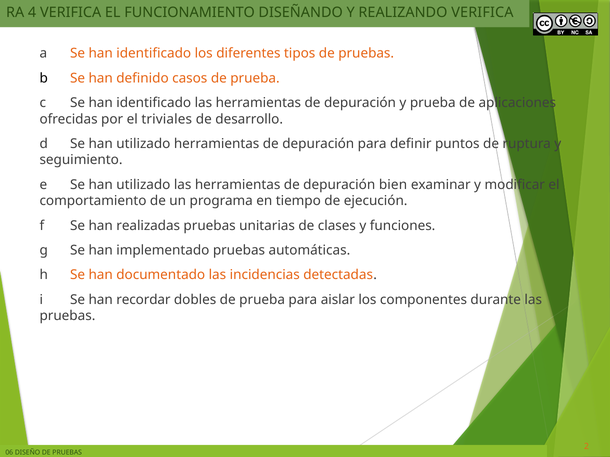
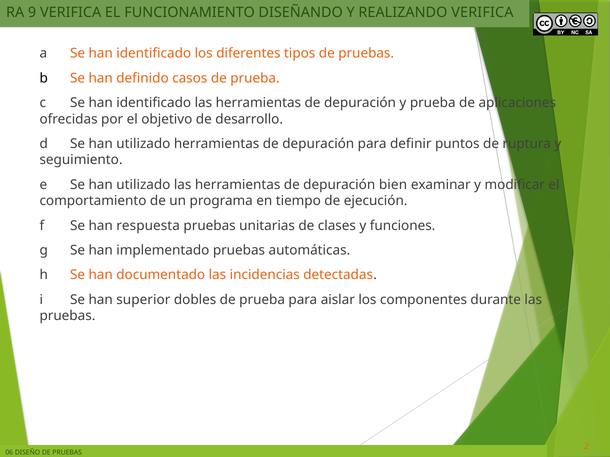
4: 4 -> 9
triviales: triviales -> objetivo
realizadas: realizadas -> respuesta
recordar: recordar -> superior
